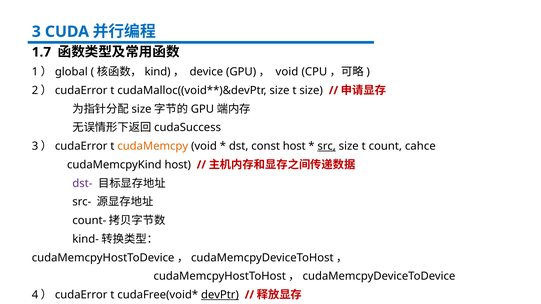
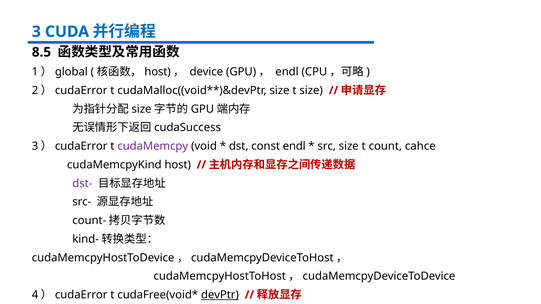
1.7: 1.7 -> 8.5
kind at (158, 72): kind -> host
void at (287, 72): void -> endl
cudaMemcpy colour: orange -> purple
const host: host -> endl
src underline: present -> none
